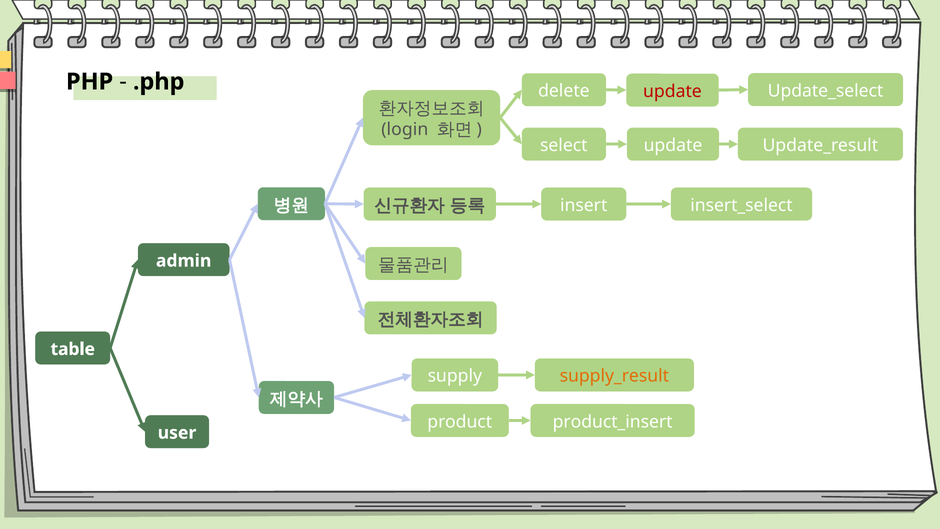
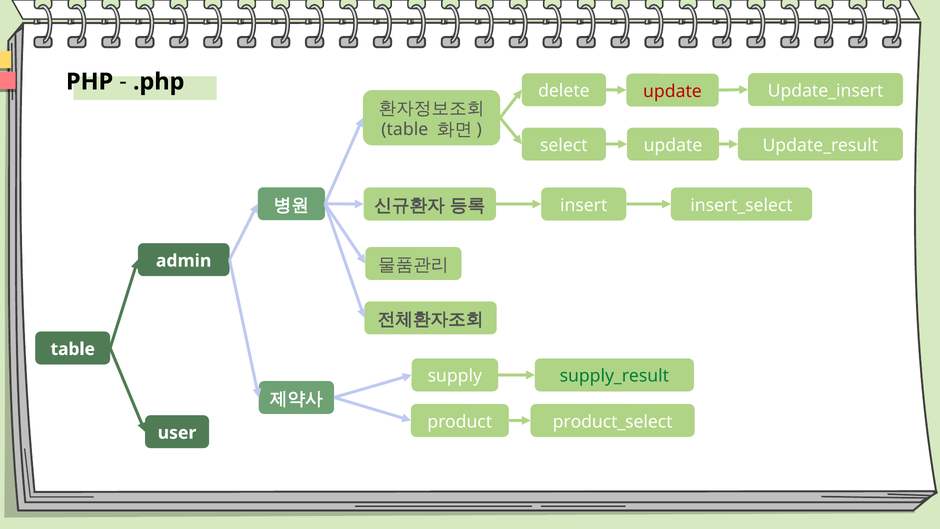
Update_select: Update_select -> Update_insert
login at (405, 129): login -> table
supply_result colour: orange -> green
product_insert: product_insert -> product_select
